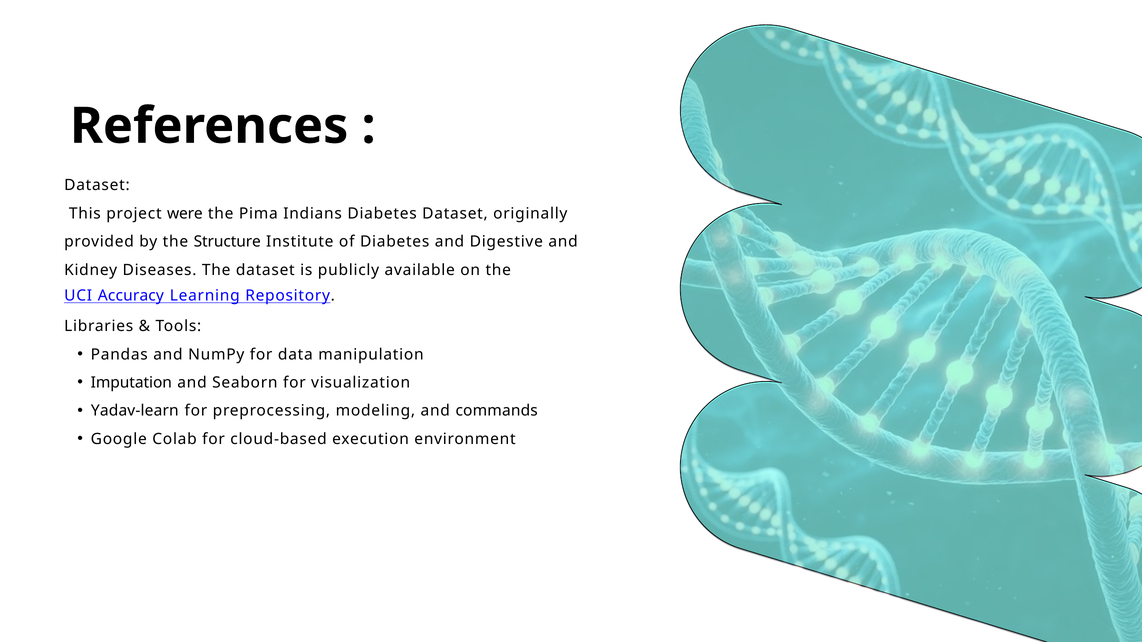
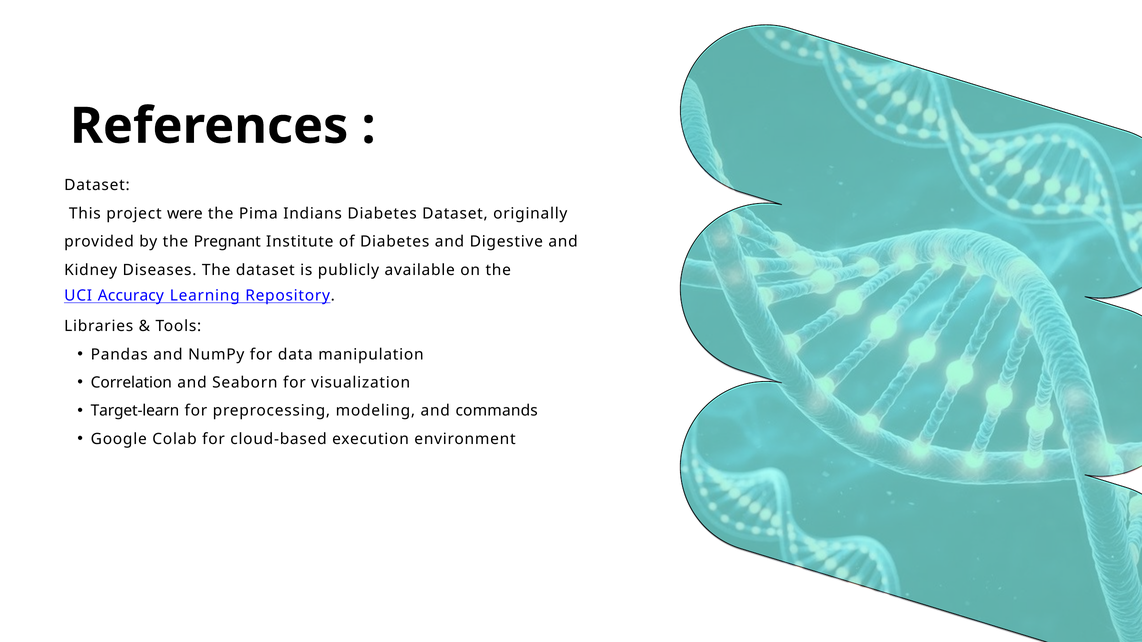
Structure: Structure -> Pregnant
Imputation: Imputation -> Correlation
Yadav-learn: Yadav-learn -> Target-learn
